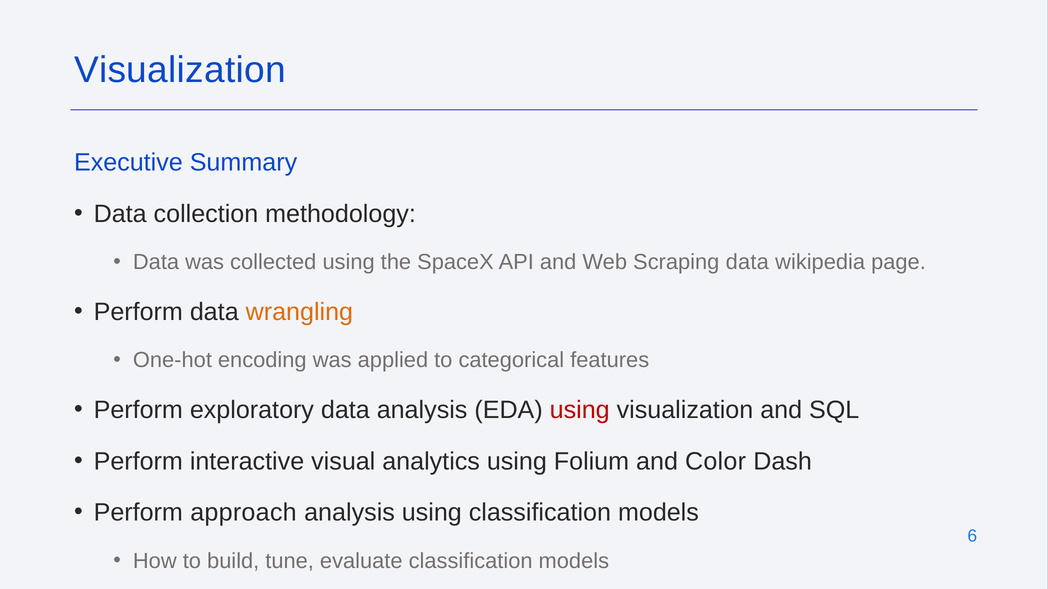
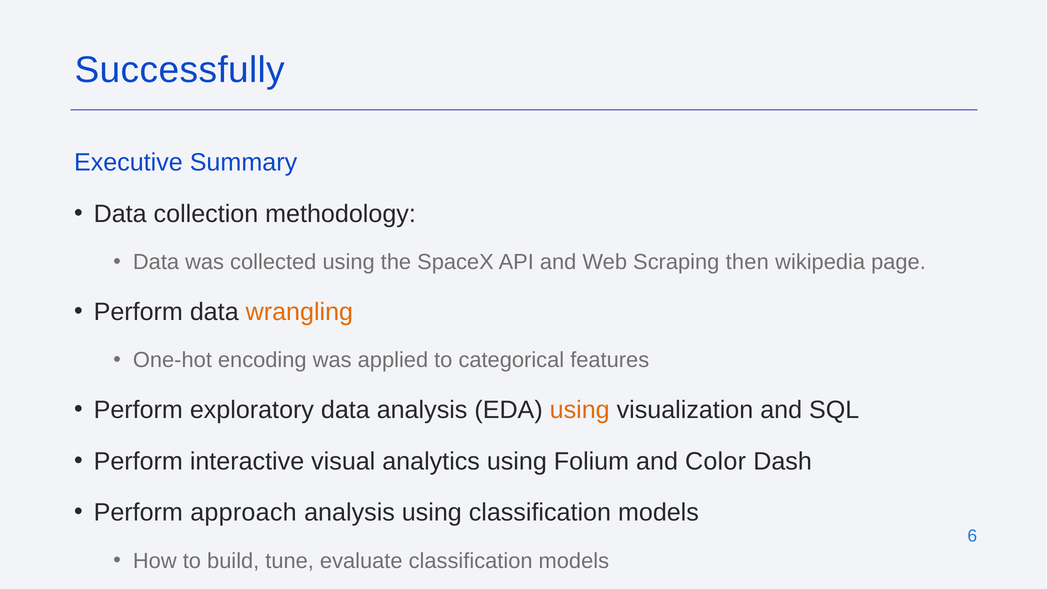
Visualization at (180, 70): Visualization -> Successfully
Scraping data: data -> then
using at (580, 410) colour: red -> orange
